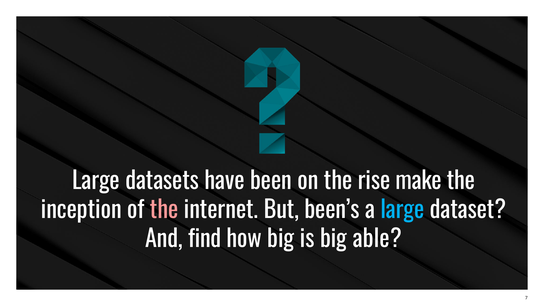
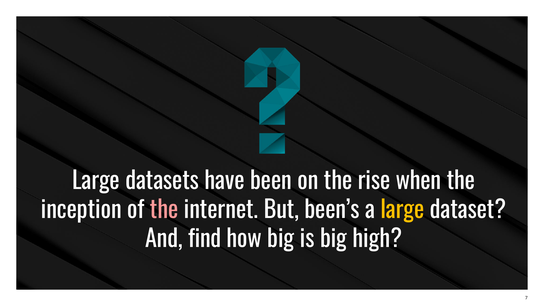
make: make -> when
large at (402, 210) colour: light blue -> yellow
able: able -> high
